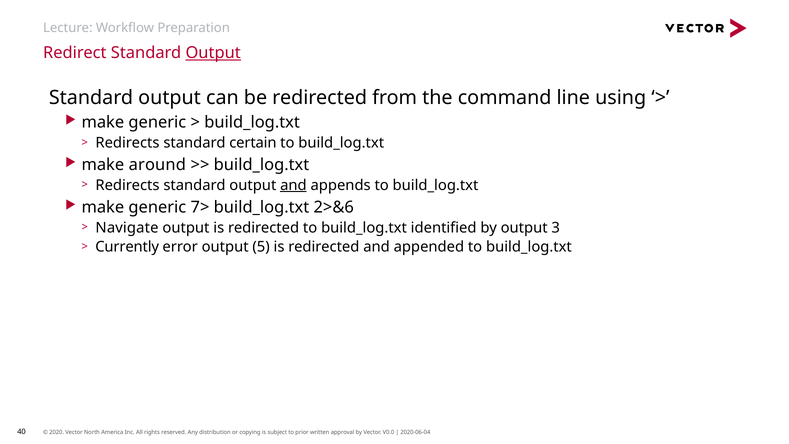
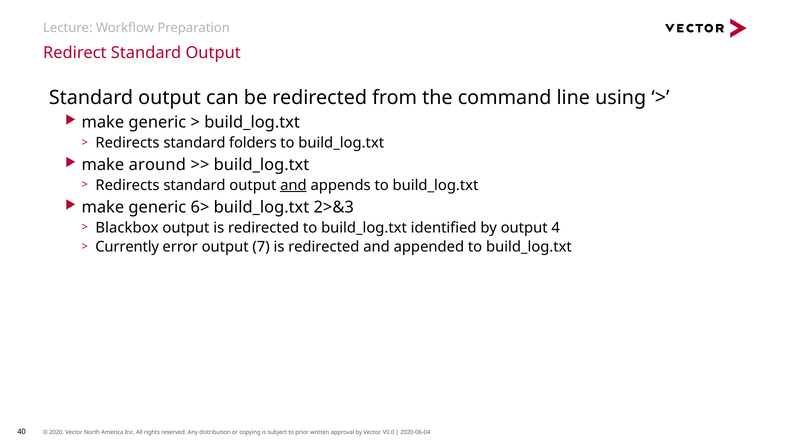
Output at (213, 53) underline: present -> none
certain: certain -> folders
7>: 7> -> 6>
2>&6: 2>&6 -> 2>&3
Navigate: Navigate -> Blackbox
3: 3 -> 4
5: 5 -> 7
